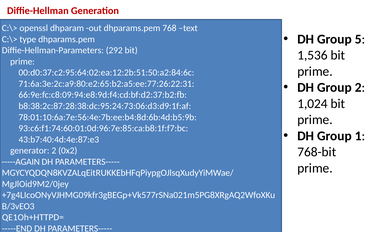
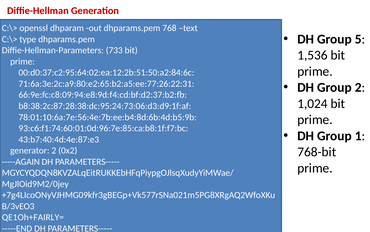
292: 292 -> 733
QE1Oh+HTTPD=: QE1Oh+HTTPD= -> QE1Oh+FAIRLY=
